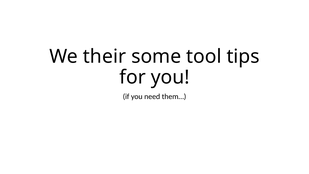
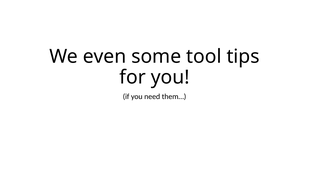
their: their -> even
